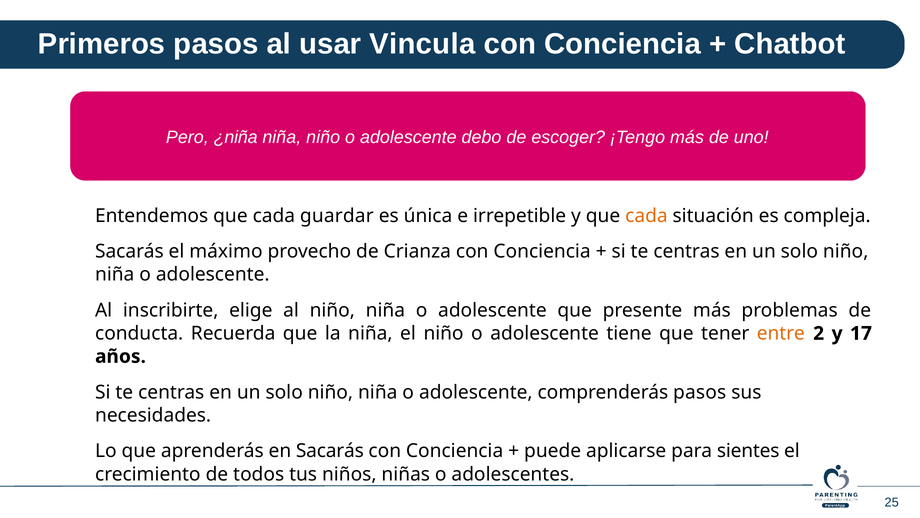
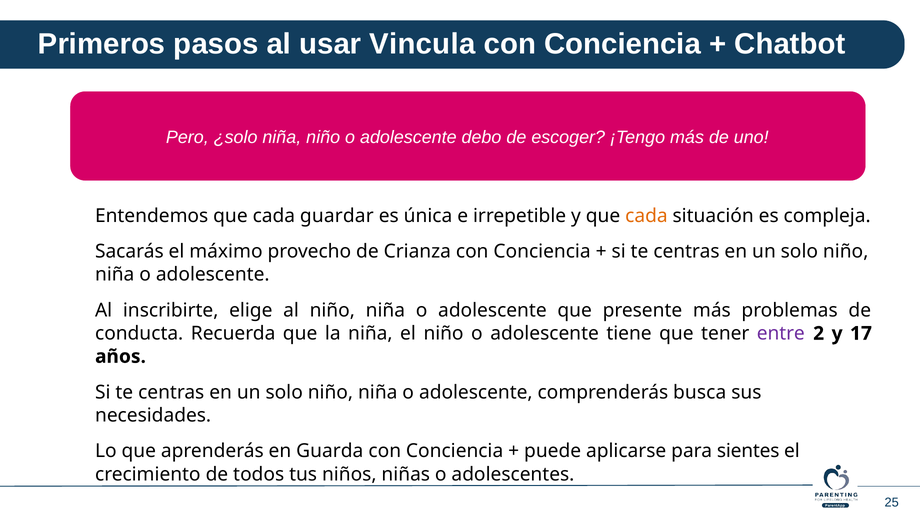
¿niña: ¿niña -> ¿solo
entre colour: orange -> purple
comprenderás pasos: pasos -> busca
en Sacarás: Sacarás -> Guarda
